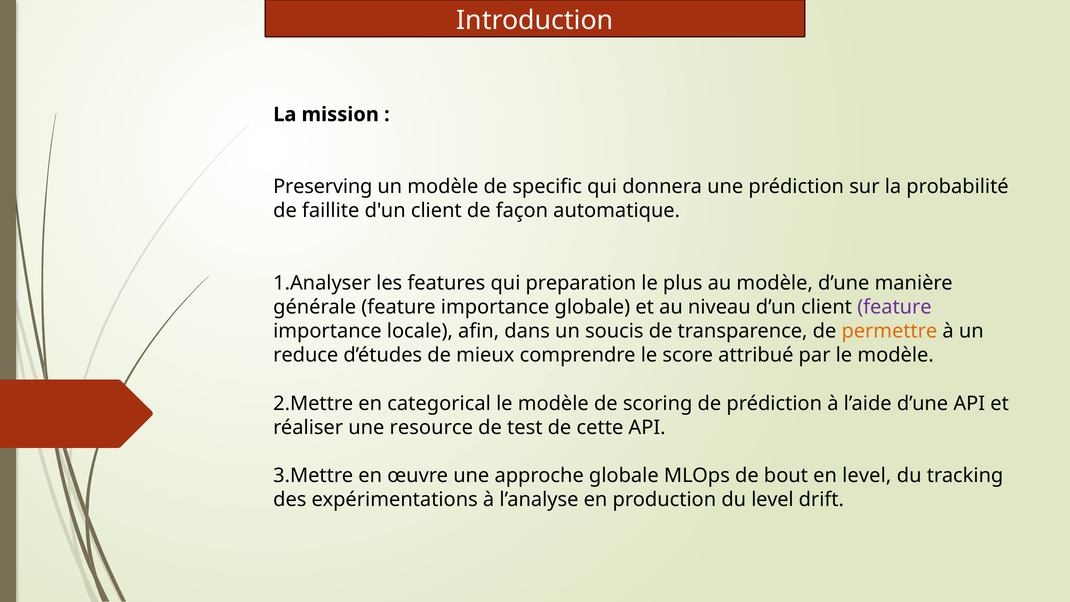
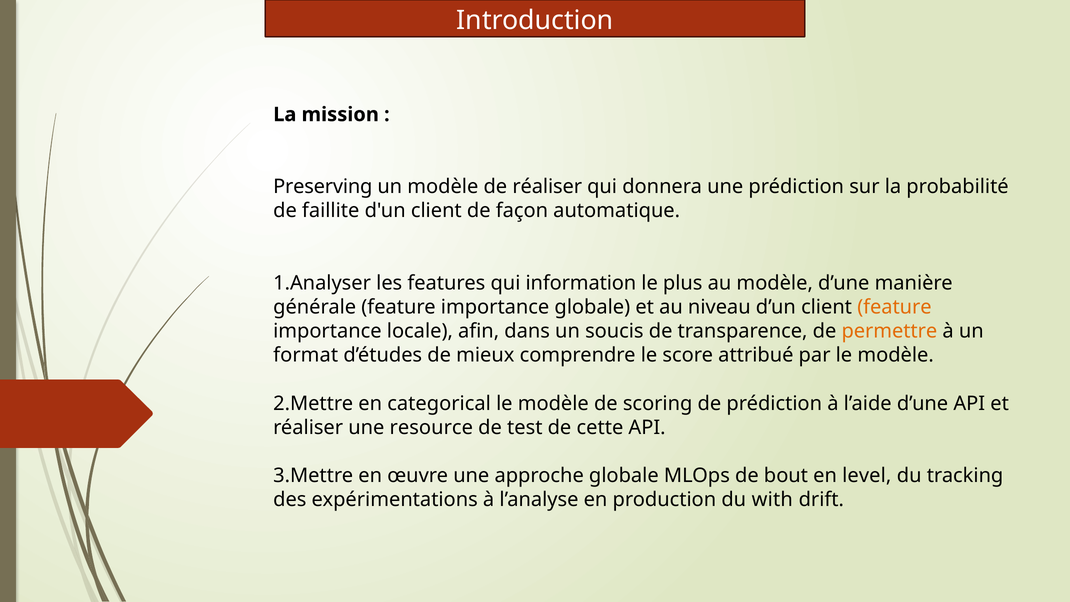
de specific: specific -> réaliser
preparation: preparation -> information
feature at (894, 307) colour: purple -> orange
reduce: reduce -> format
du level: level -> with
